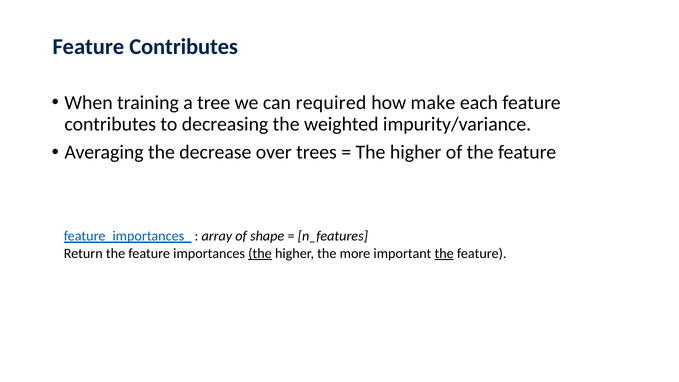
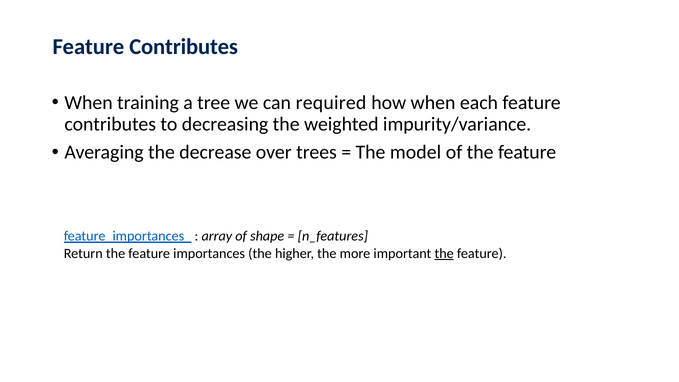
how make: make -> when
higher at (416, 152): higher -> model
the at (260, 253) underline: present -> none
